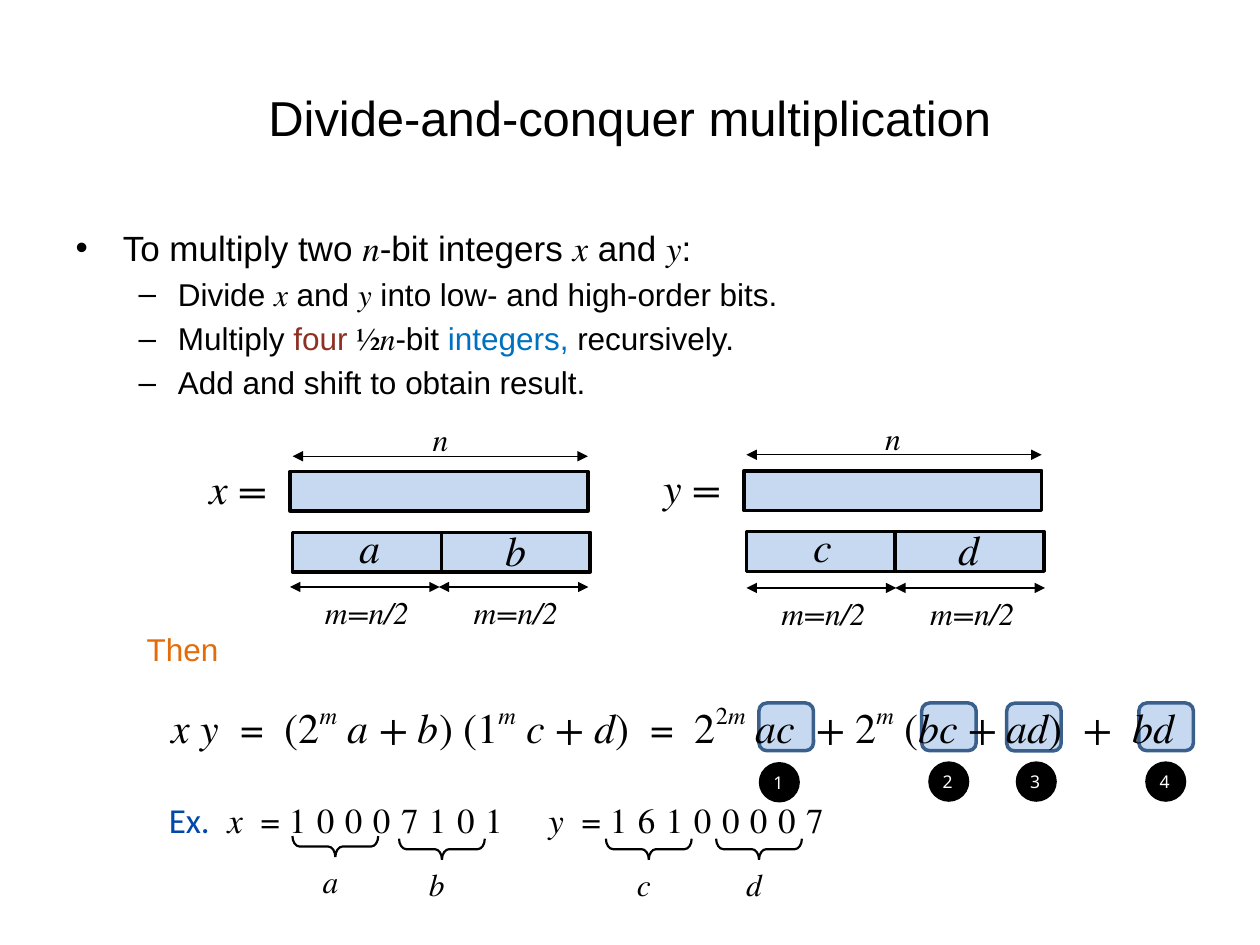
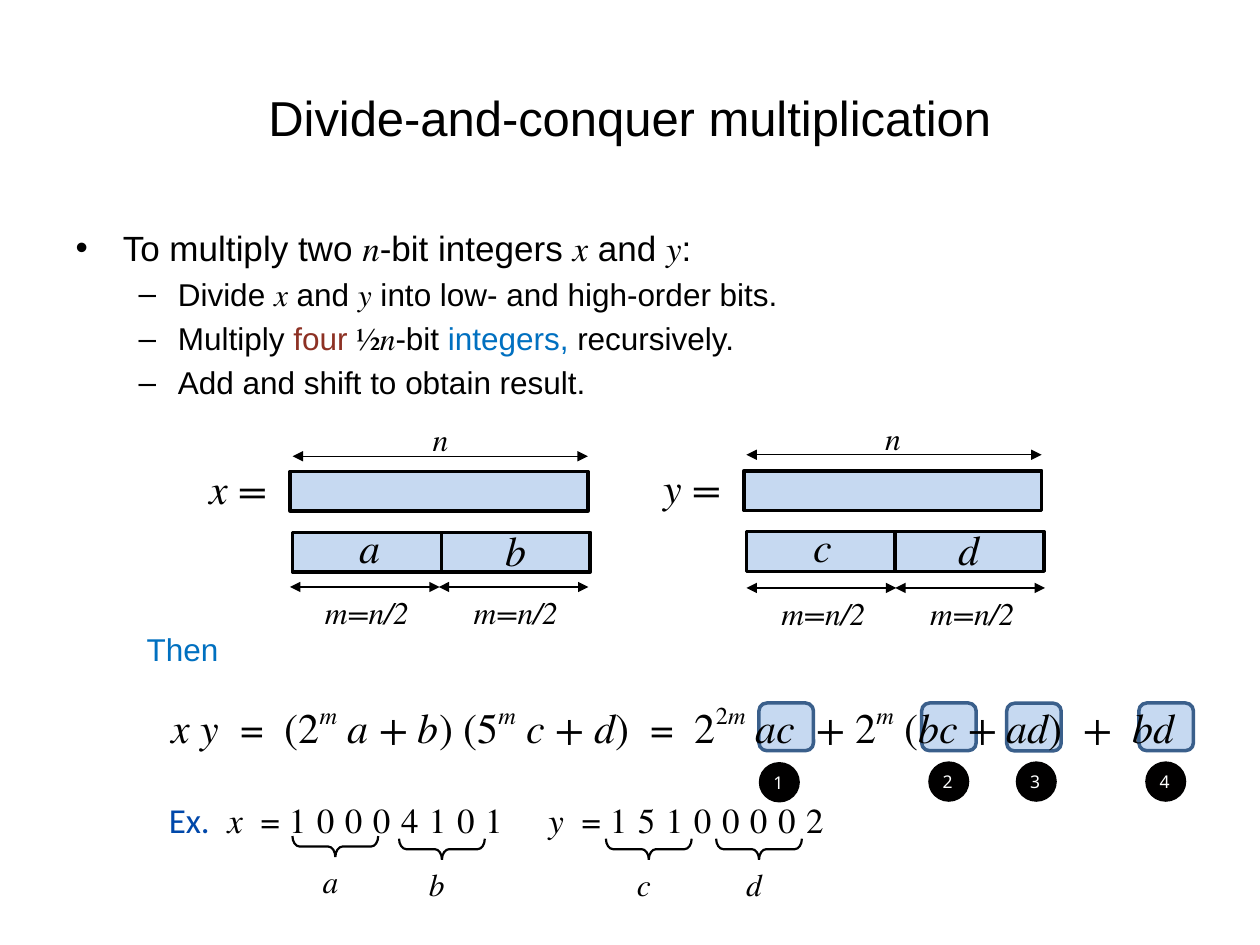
Then colour: orange -> blue
b 1: 1 -> 5
7 at (410, 822): 7 -> 4
1 6: 6 -> 5
7 at (815, 822): 7 -> 2
